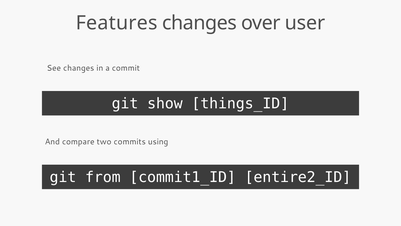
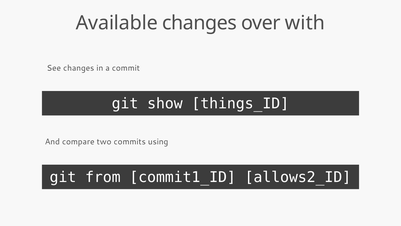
Features: Features -> Available
user: user -> with
entire2_ID: entire2_ID -> allows2_ID
